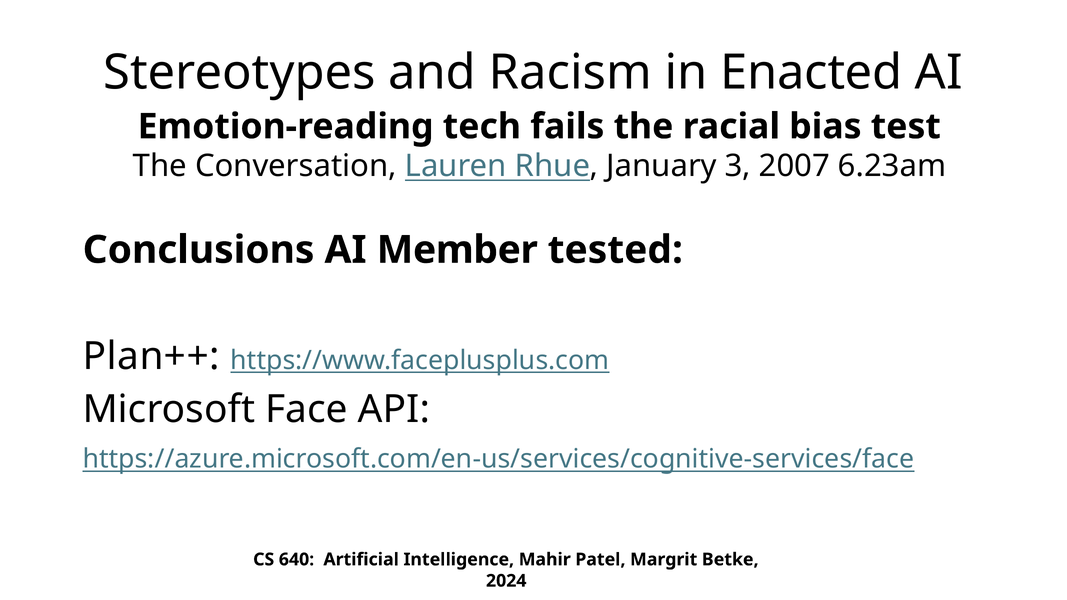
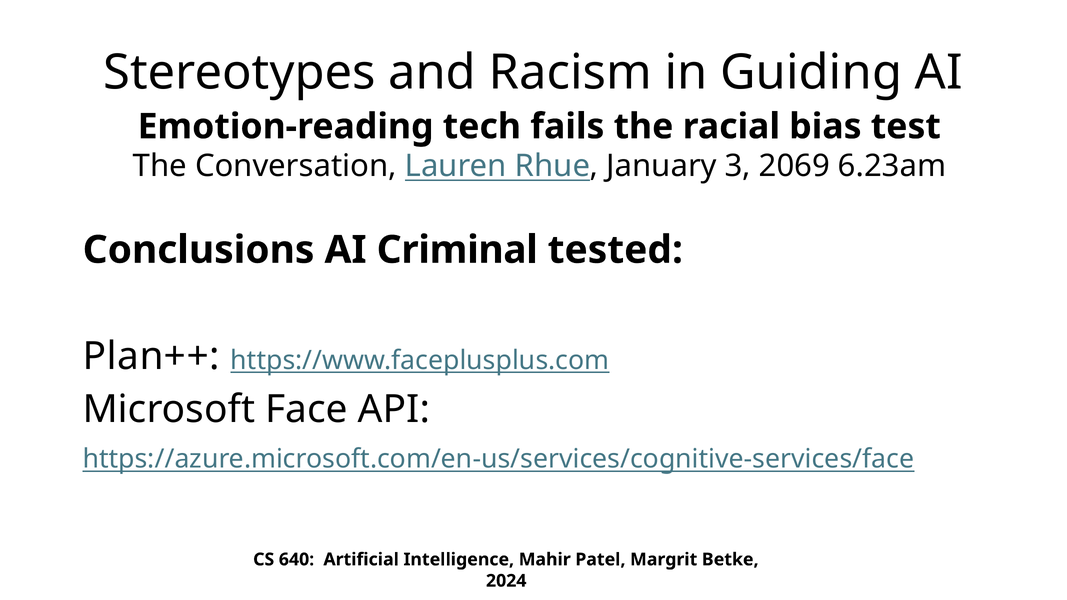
Enacted: Enacted -> Guiding
2007: 2007 -> 2069
Member: Member -> Criminal
